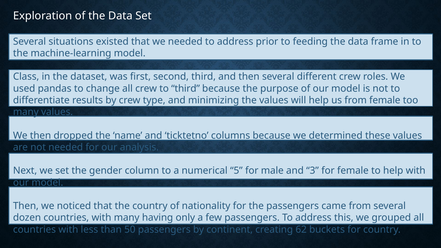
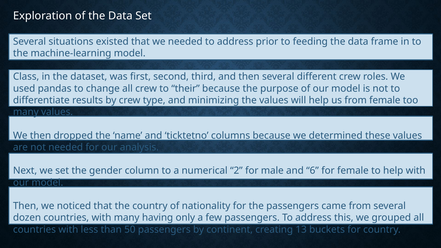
to third: third -> their
5: 5 -> 2
3: 3 -> 6
62: 62 -> 13
